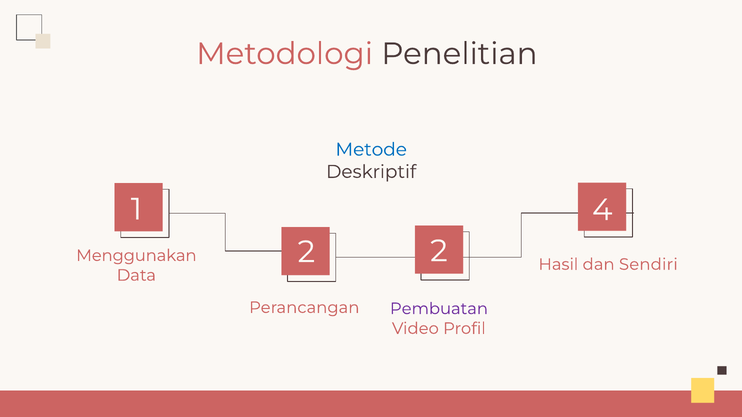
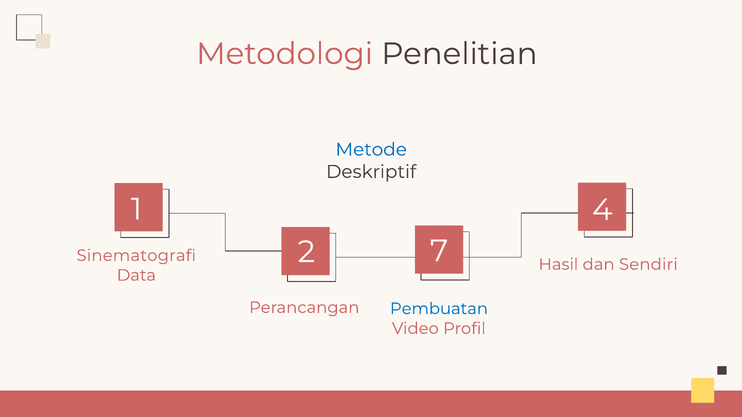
2 2: 2 -> 7
Menggunakan: Menggunakan -> Sinematografi
Pembuatan colour: purple -> blue
